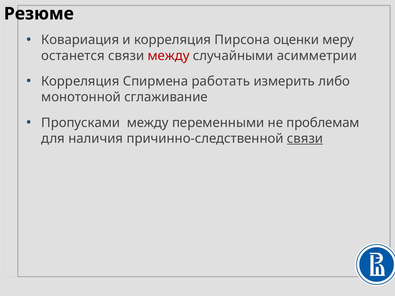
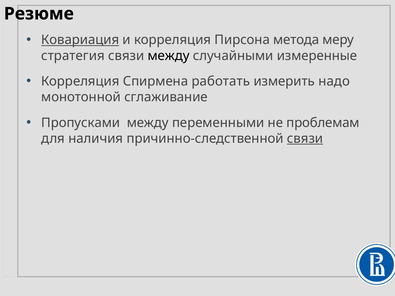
Ковариация underline: none -> present
оценки: оценки -> метода
останется: останется -> стратегия
между at (169, 56) colour: red -> black
асимметрии: асимметрии -> измеренные
либо: либо -> надо
